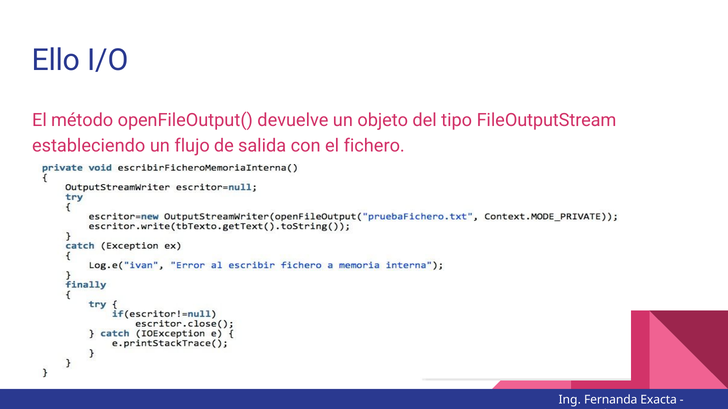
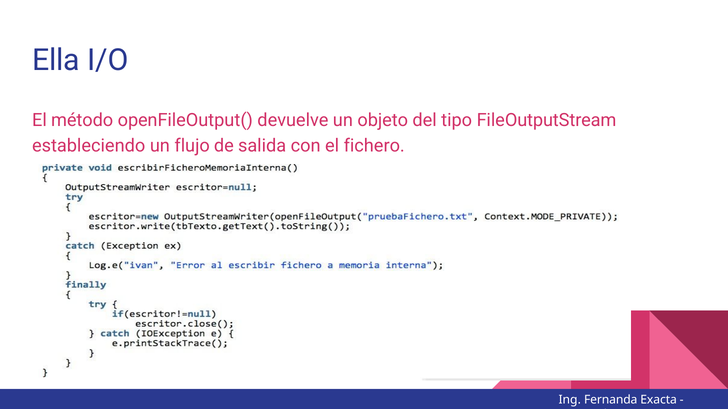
Ello: Ello -> Ella
